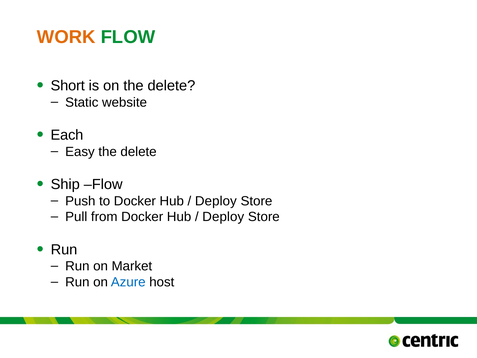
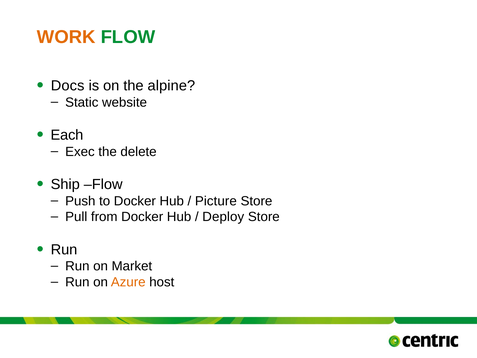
Short: Short -> Docs
on the delete: delete -> alpine
Easy: Easy -> Exec
Deploy at (216, 201): Deploy -> Picture
Azure colour: blue -> orange
